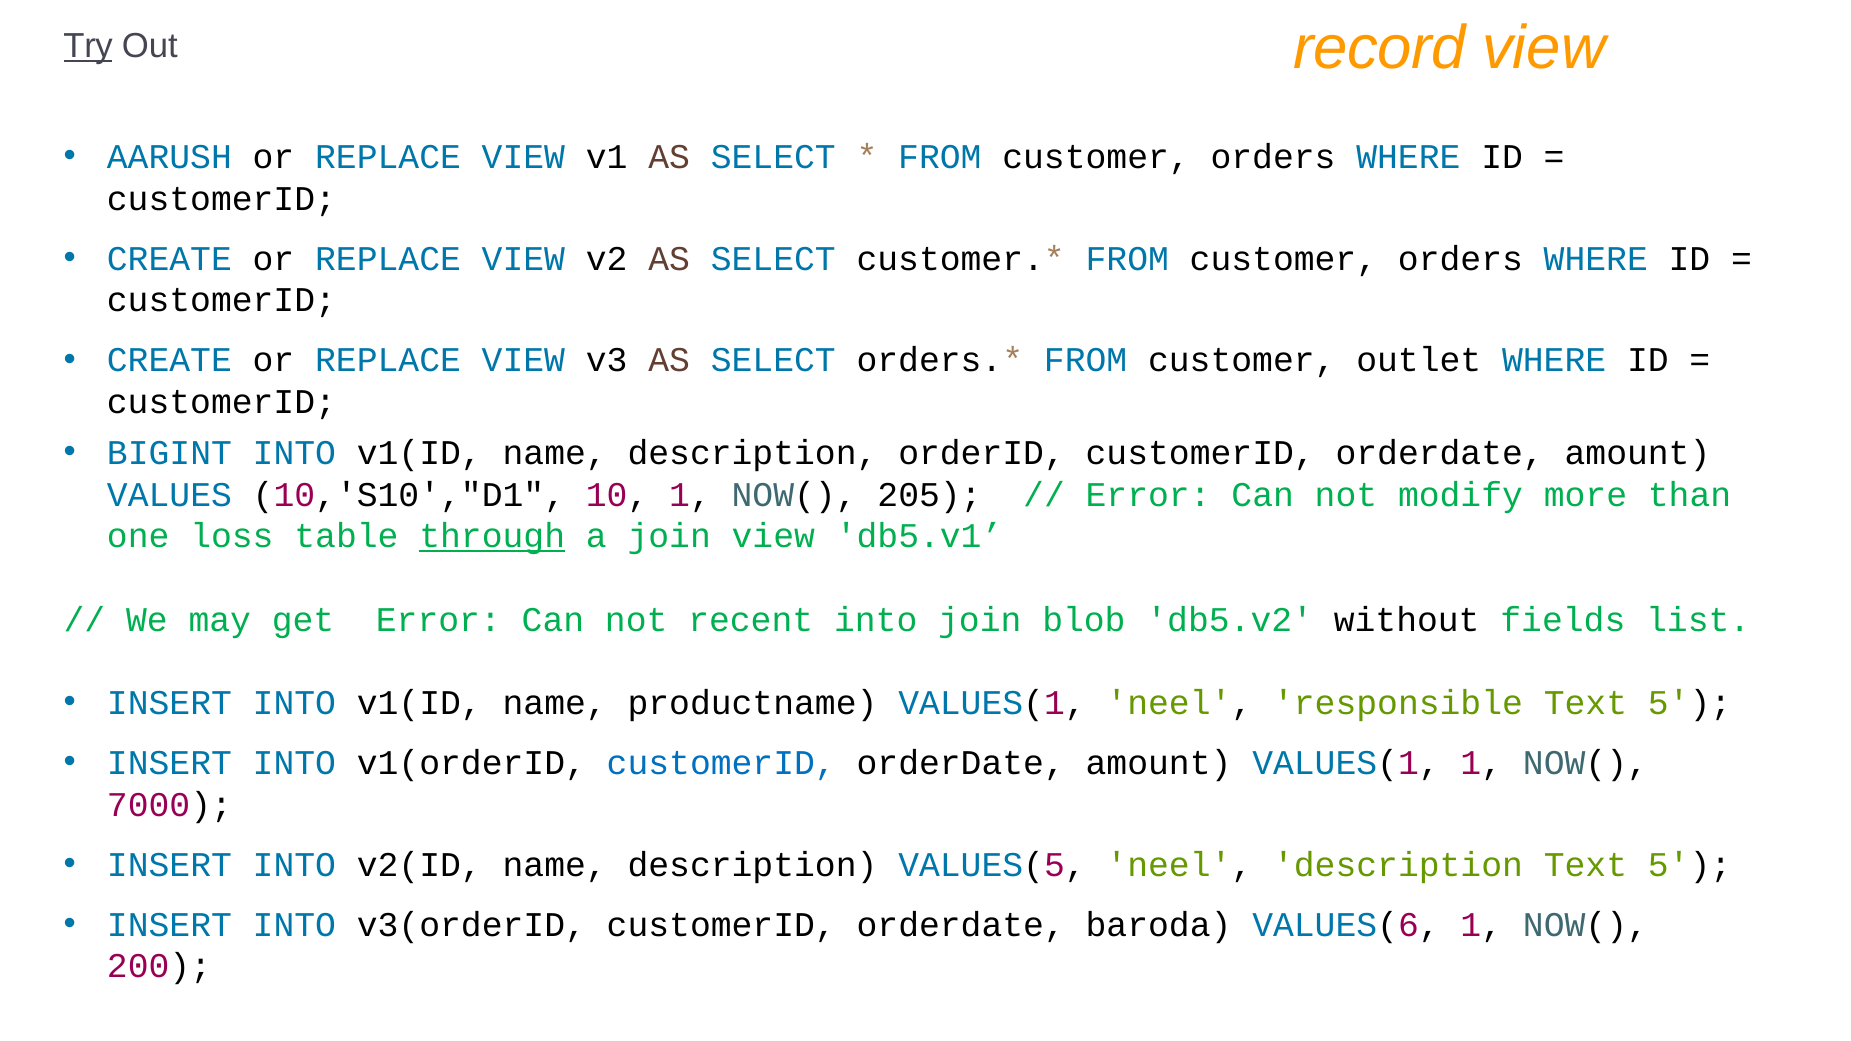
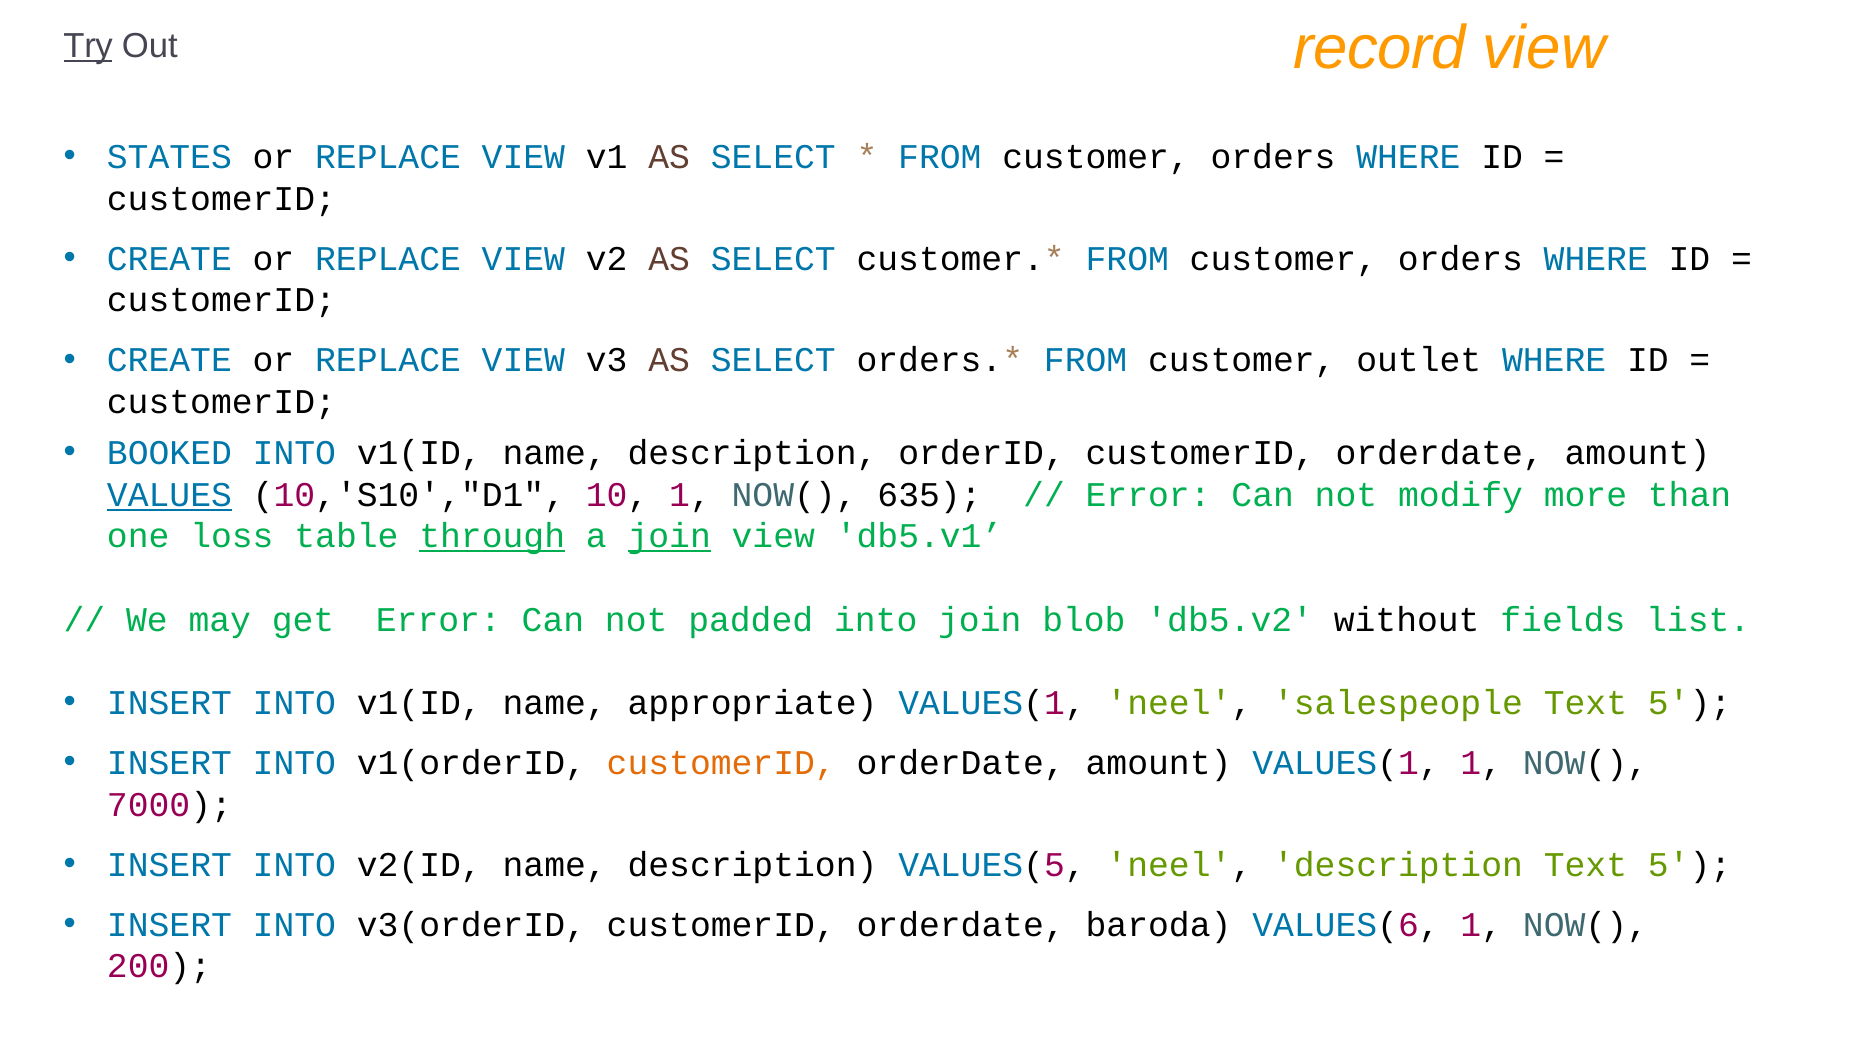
AARUSH: AARUSH -> STATES
BIGINT: BIGINT -> BOOKED
VALUES underline: none -> present
205: 205 -> 635
join at (669, 536) underline: none -> present
recent: recent -> padded
productname: productname -> appropriate
responsible: responsible -> salespeople
customerID at (721, 763) colour: blue -> orange
